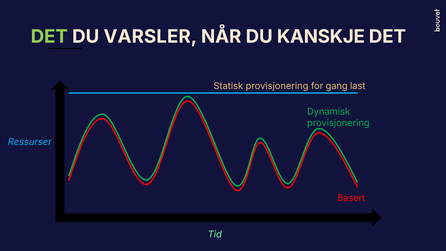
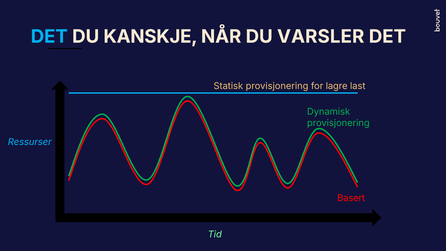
DET at (49, 37) colour: light green -> light blue
VARSLER: VARSLER -> KANSKJE
KANSKJE: KANSKJE -> VARSLER
gang: gang -> lagre
